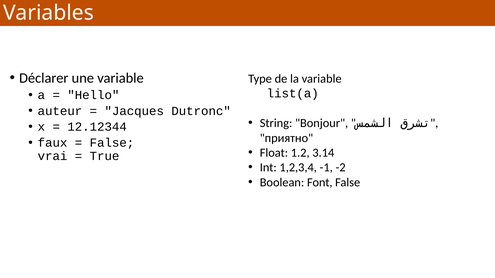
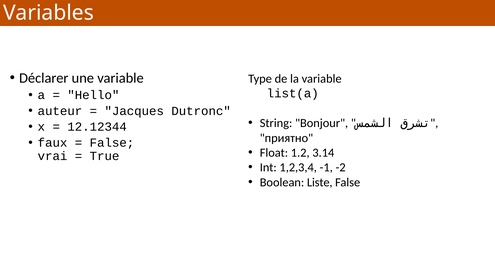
Font: Font -> Liste
